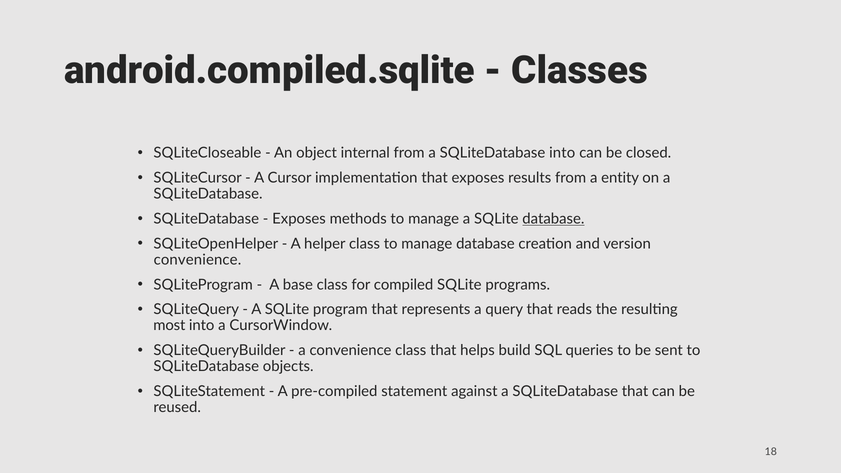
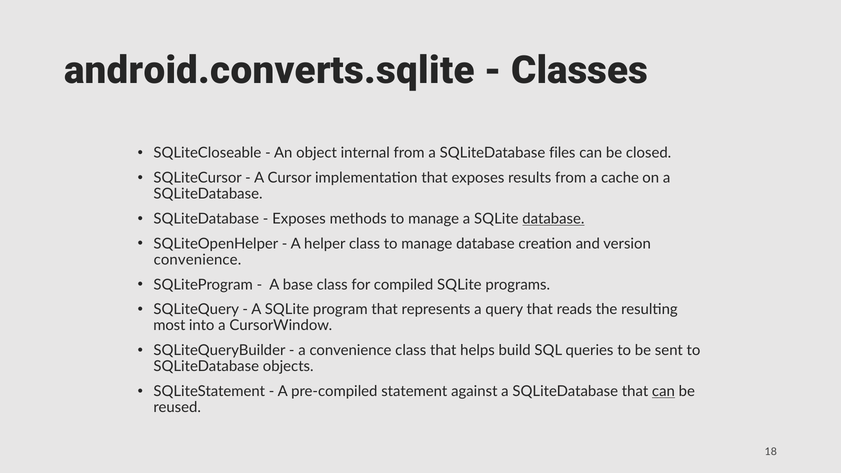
android.compiled.sqlite: android.compiled.sqlite -> android.converts.sqlite
SQLiteDatabase into: into -> files
entity: entity -> cache
can at (663, 391) underline: none -> present
